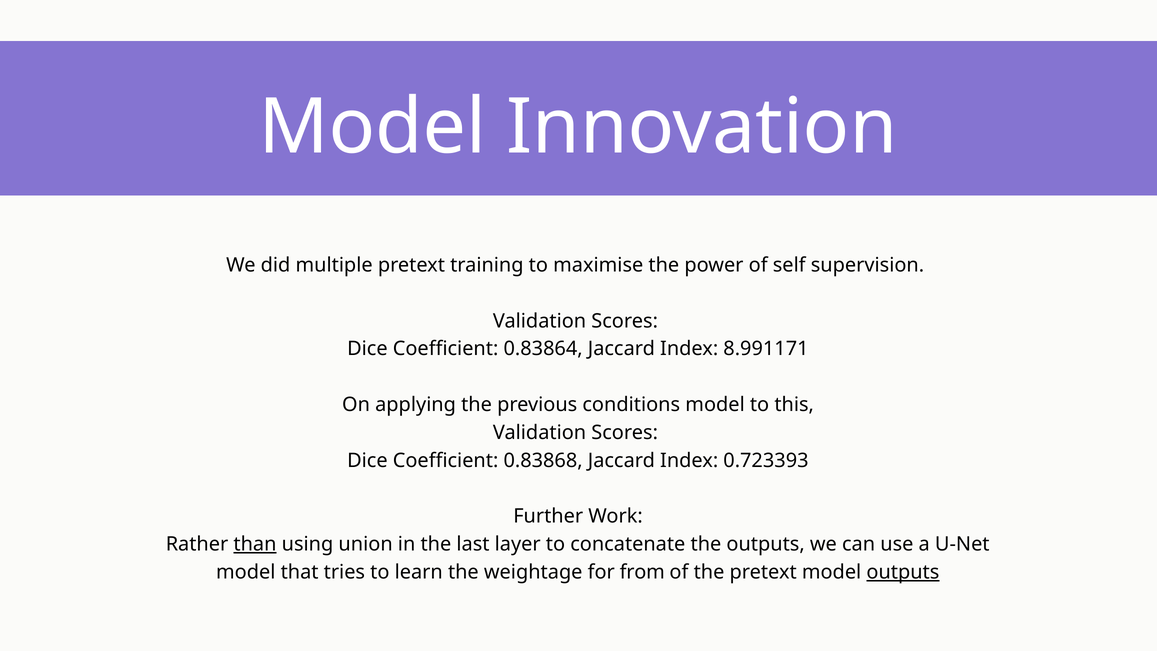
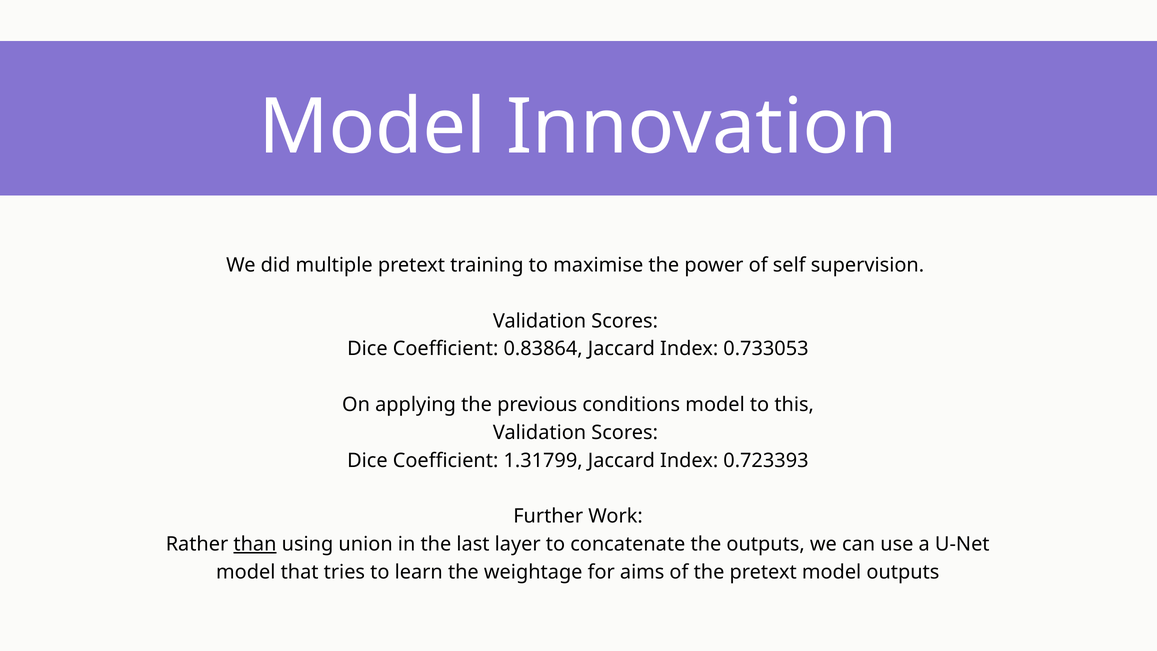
8.991171: 8.991171 -> 0.733053
0.83868: 0.83868 -> 1.31799
from: from -> aims
outputs at (903, 572) underline: present -> none
